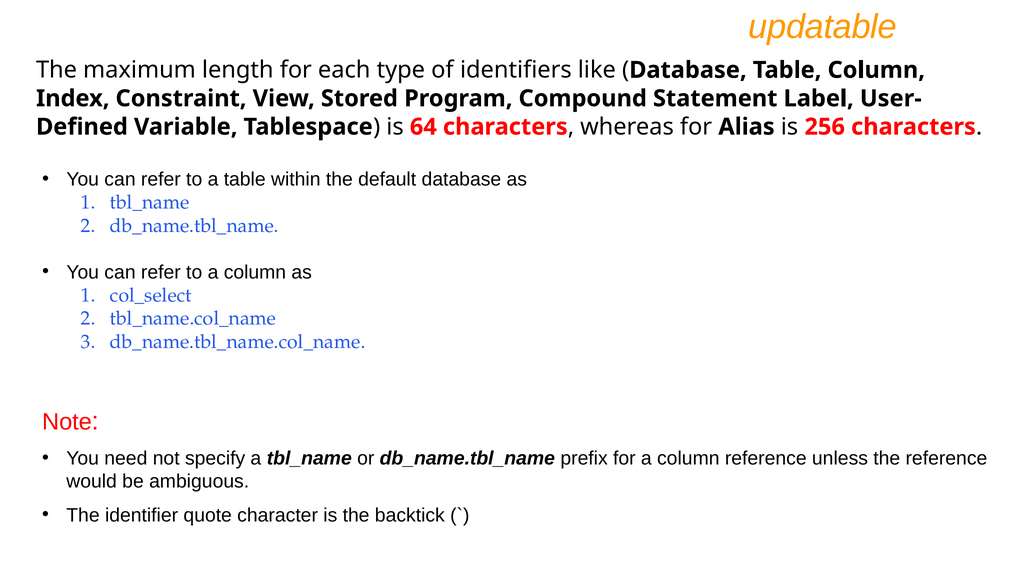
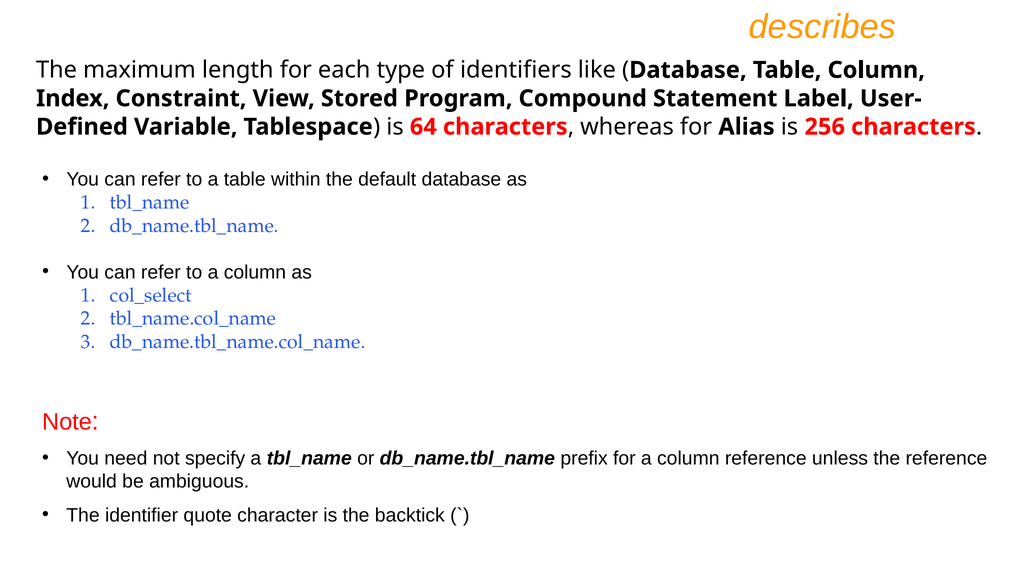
updatable: updatable -> describes
